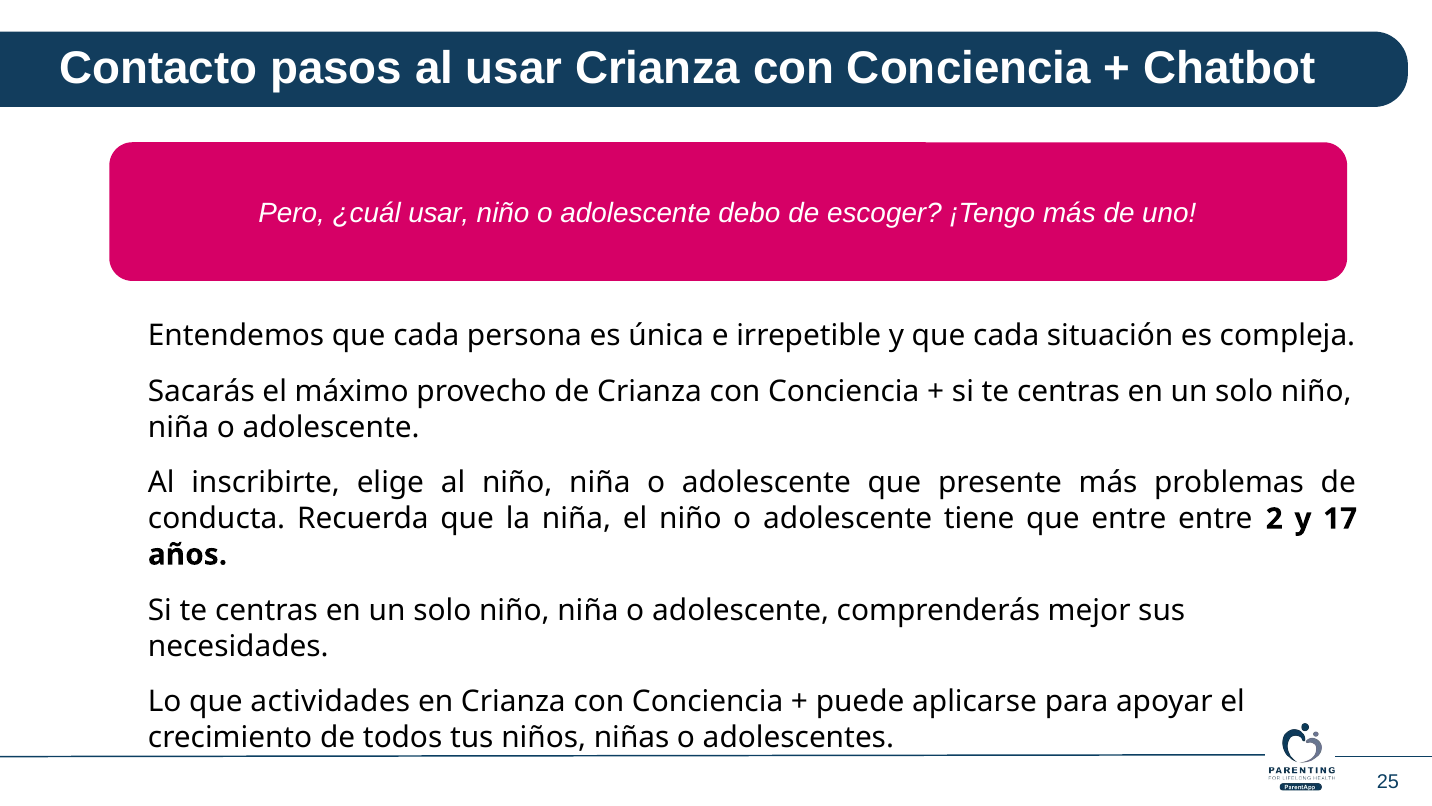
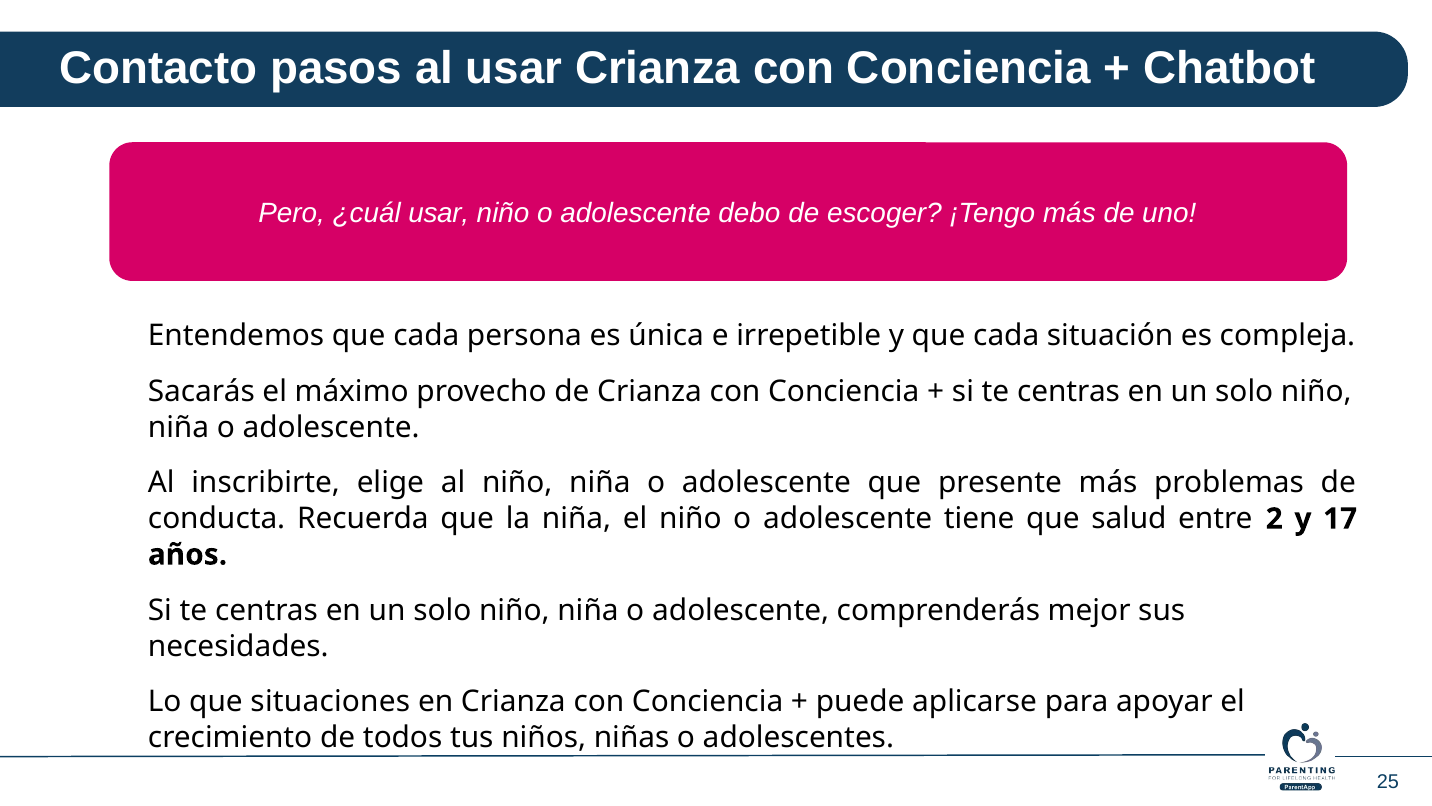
que entre: entre -> salud
actividades: actividades -> situaciones
